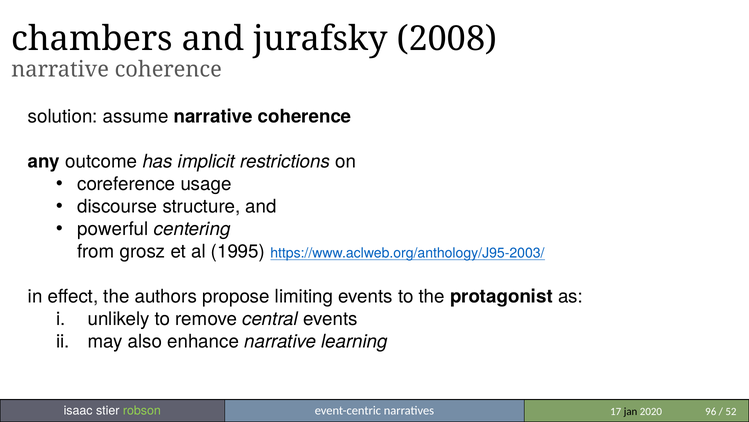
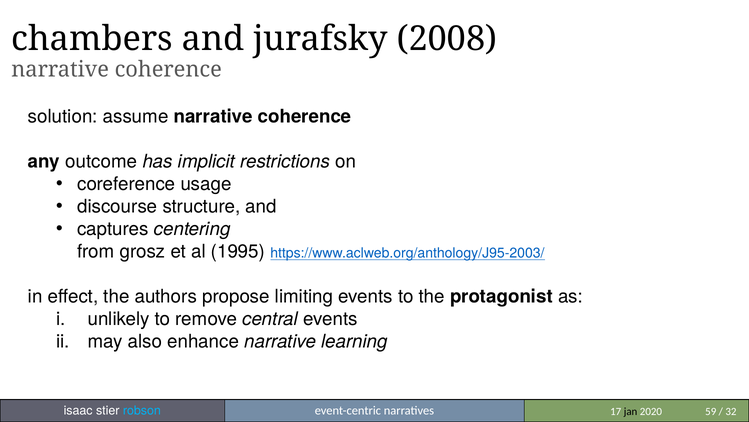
powerful: powerful -> captures
robson colour: light green -> light blue
96: 96 -> 59
52: 52 -> 32
